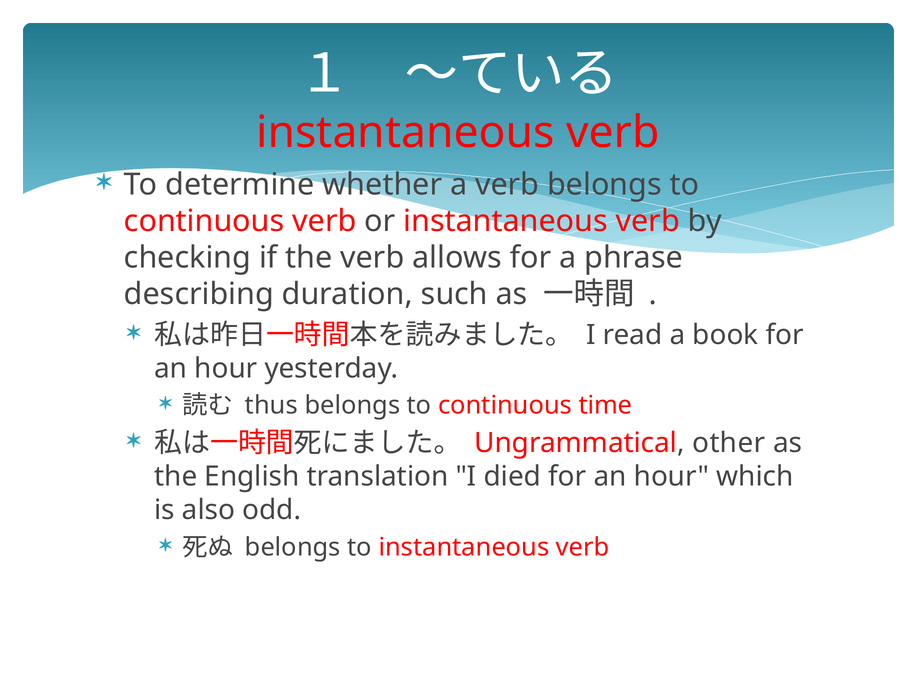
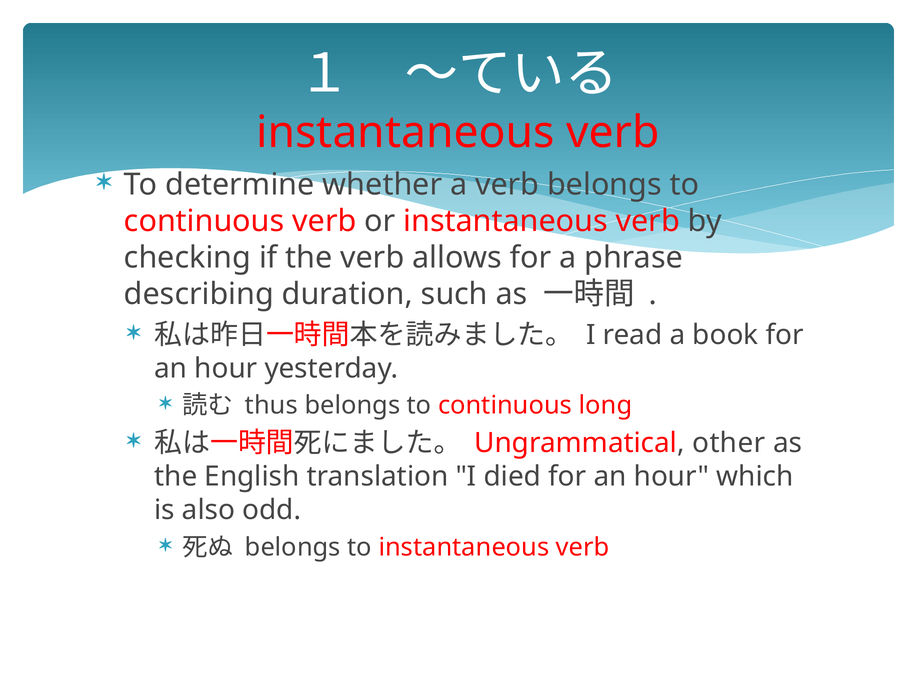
time: time -> long
